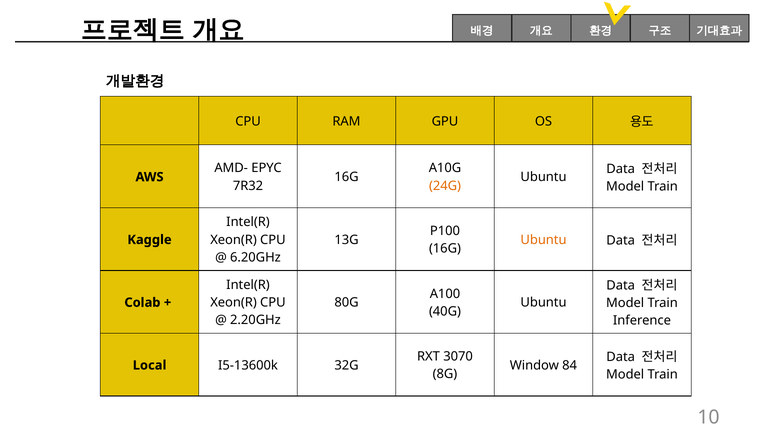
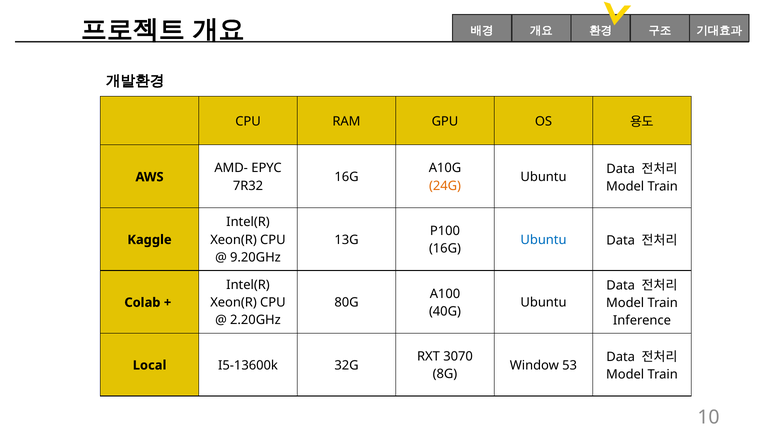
Ubuntu at (544, 240) colour: orange -> blue
6.20GHz: 6.20GHz -> 9.20GHz
84: 84 -> 53
